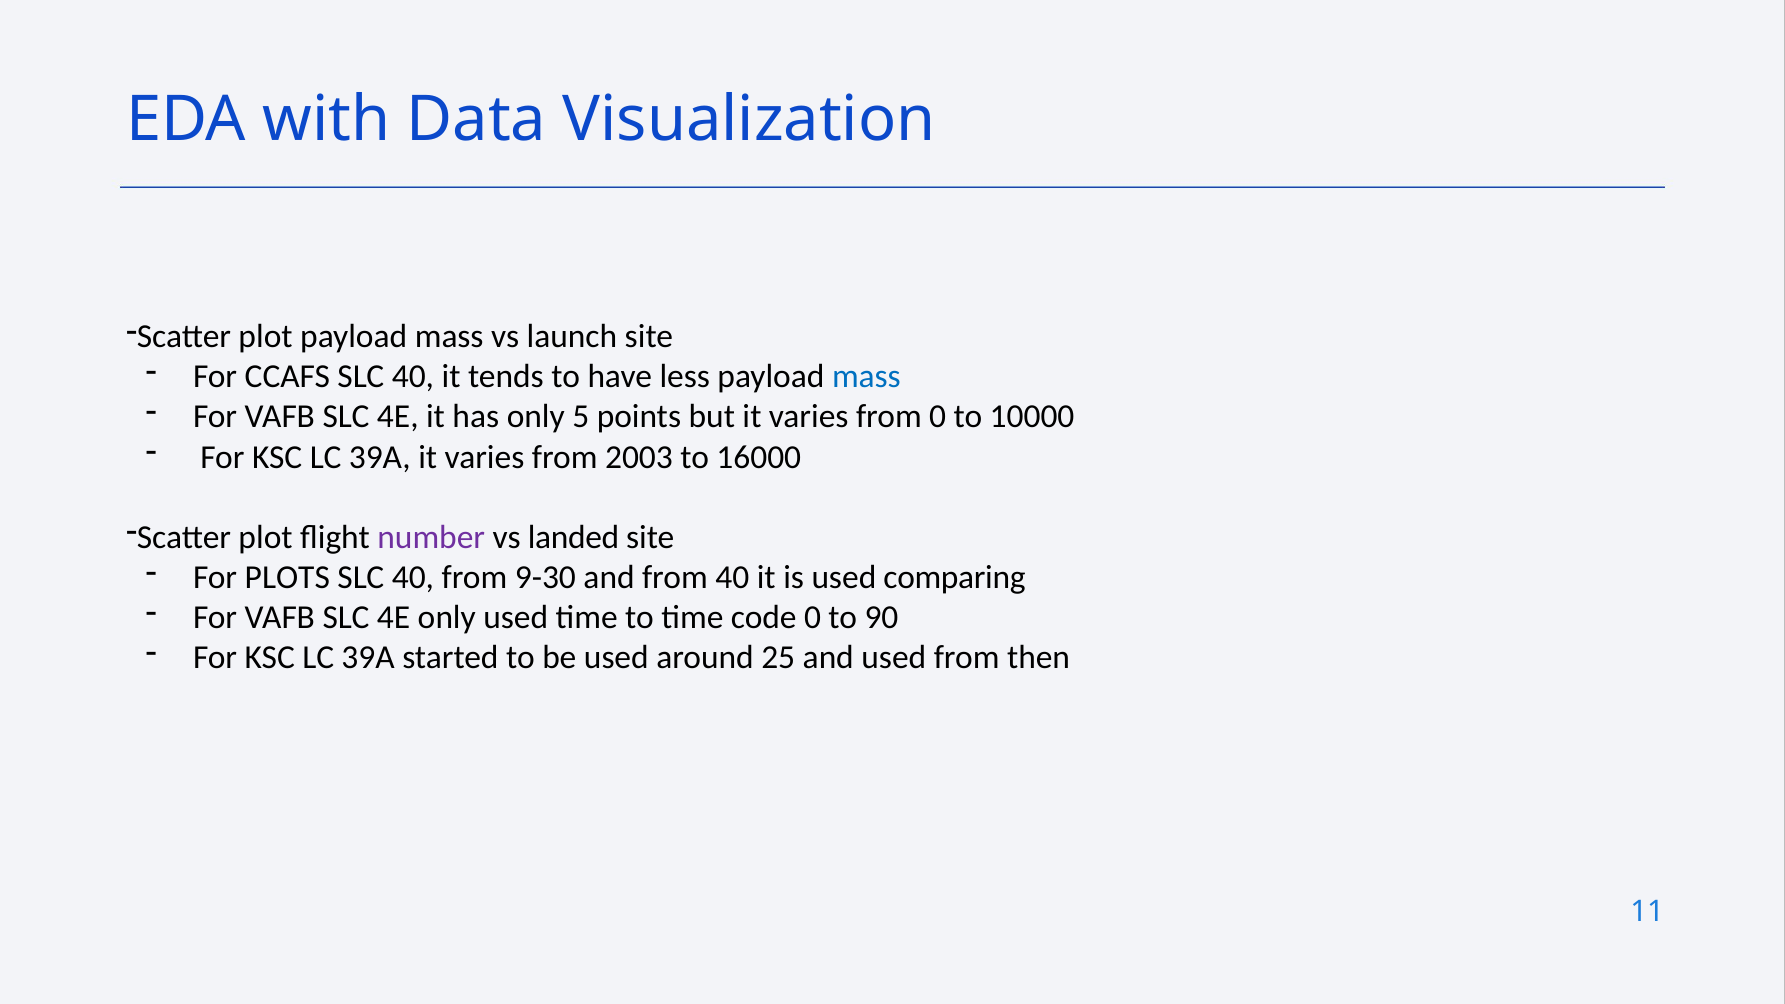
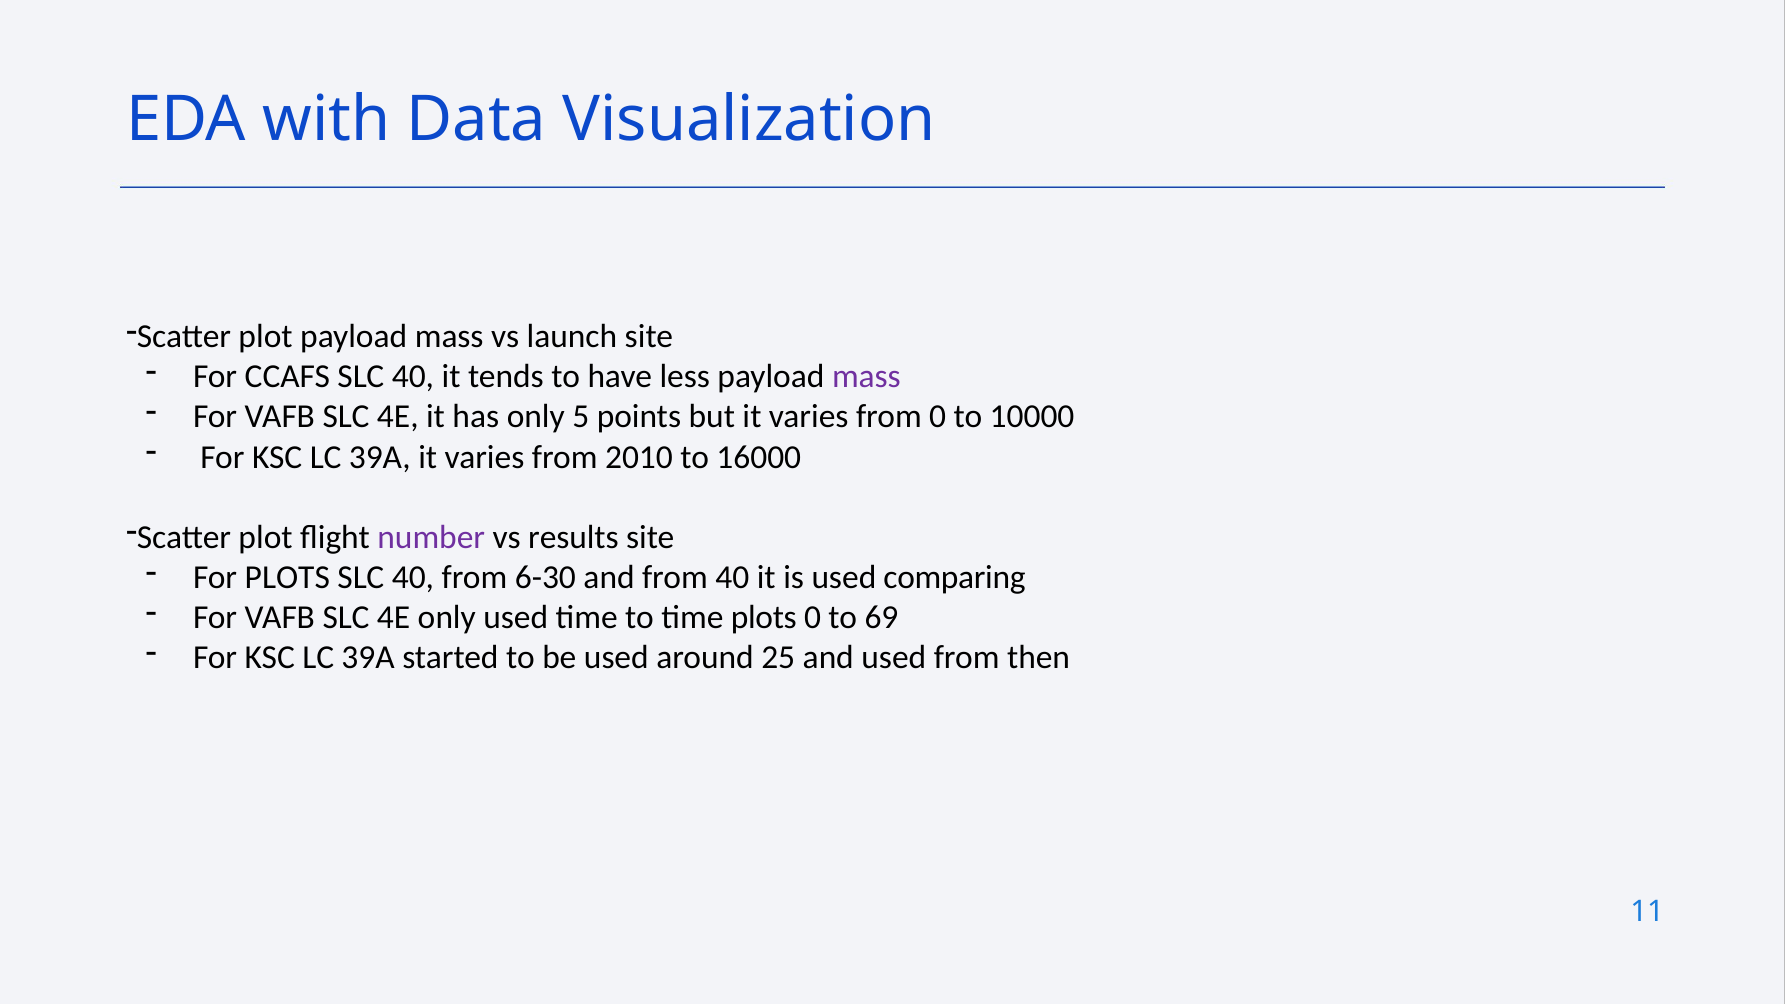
mass at (866, 377) colour: blue -> purple
2003: 2003 -> 2010
landed: landed -> results
9-30: 9-30 -> 6-30
time code: code -> plots
90: 90 -> 69
